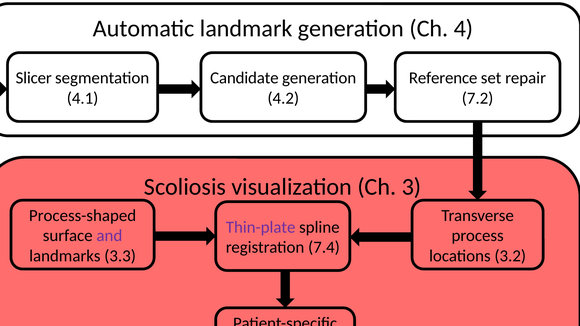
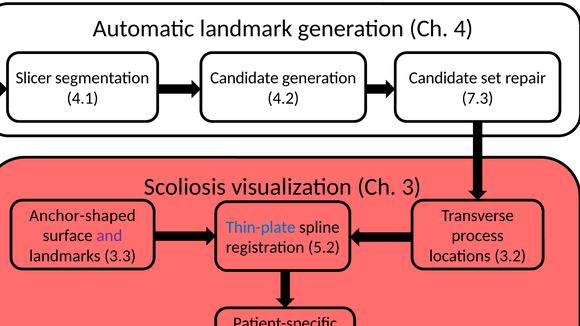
Reference at (443, 78): Reference -> Candidate
7.2: 7.2 -> 7.3
Process-shaped: Process-shaped -> Anchor-shaped
Thin-plate colour: purple -> blue
7.4: 7.4 -> 5.2
